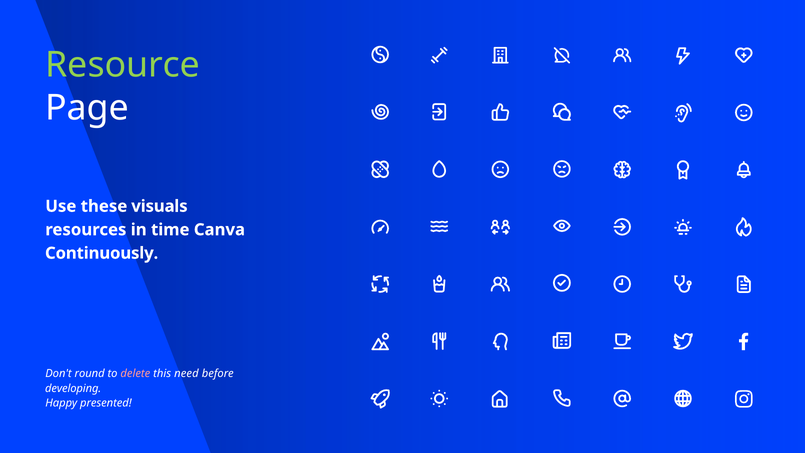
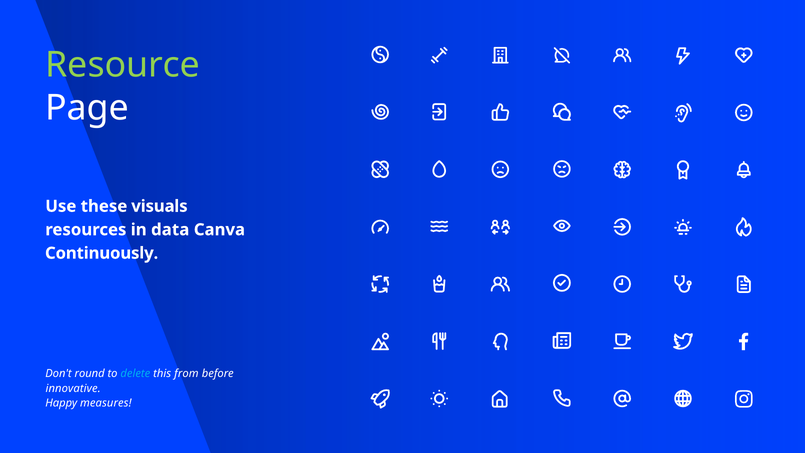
time: time -> data
delete colour: pink -> light blue
need: need -> from
developing: developing -> innovative
presented: presented -> measures
